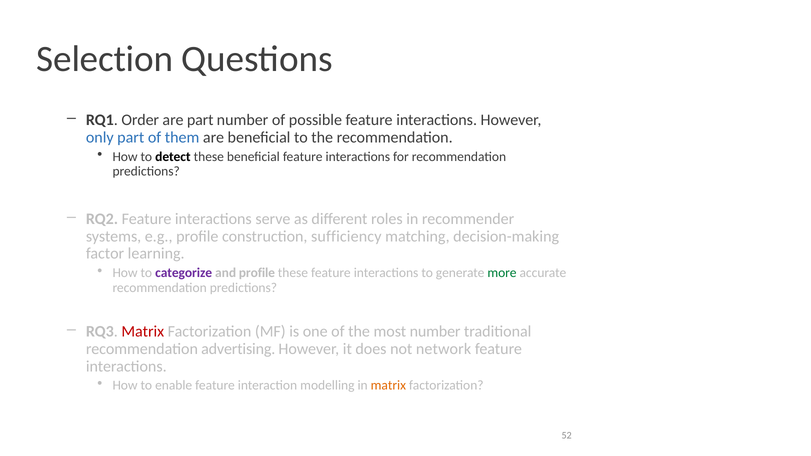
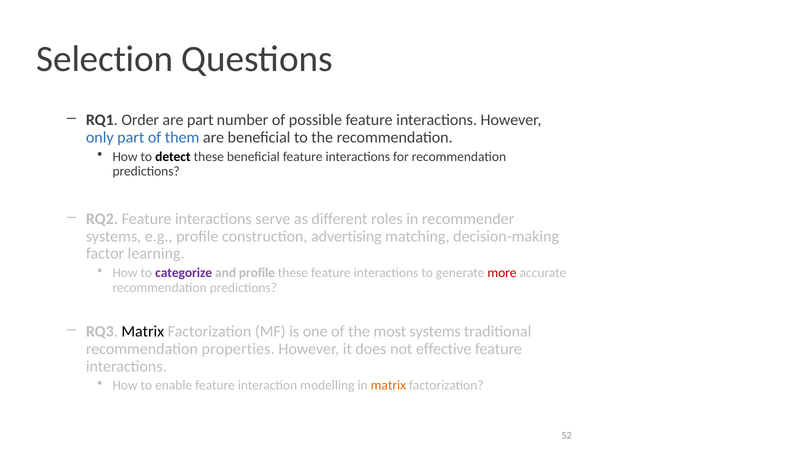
sufficiency: sufficiency -> advertising
more colour: green -> red
Matrix at (143, 332) colour: red -> black
most number: number -> systems
advertising: advertising -> properties
network: network -> effective
